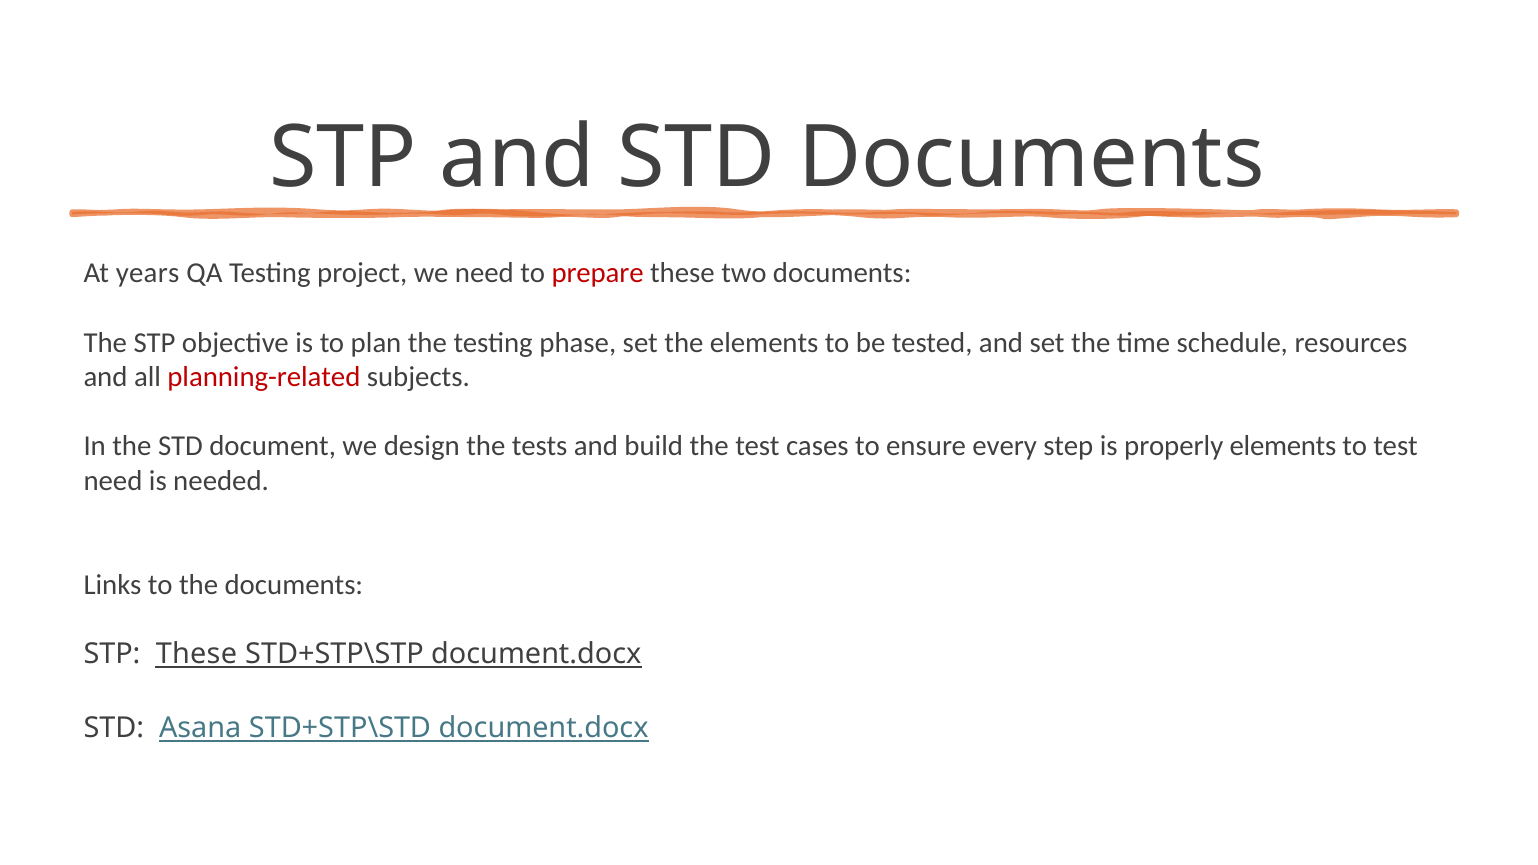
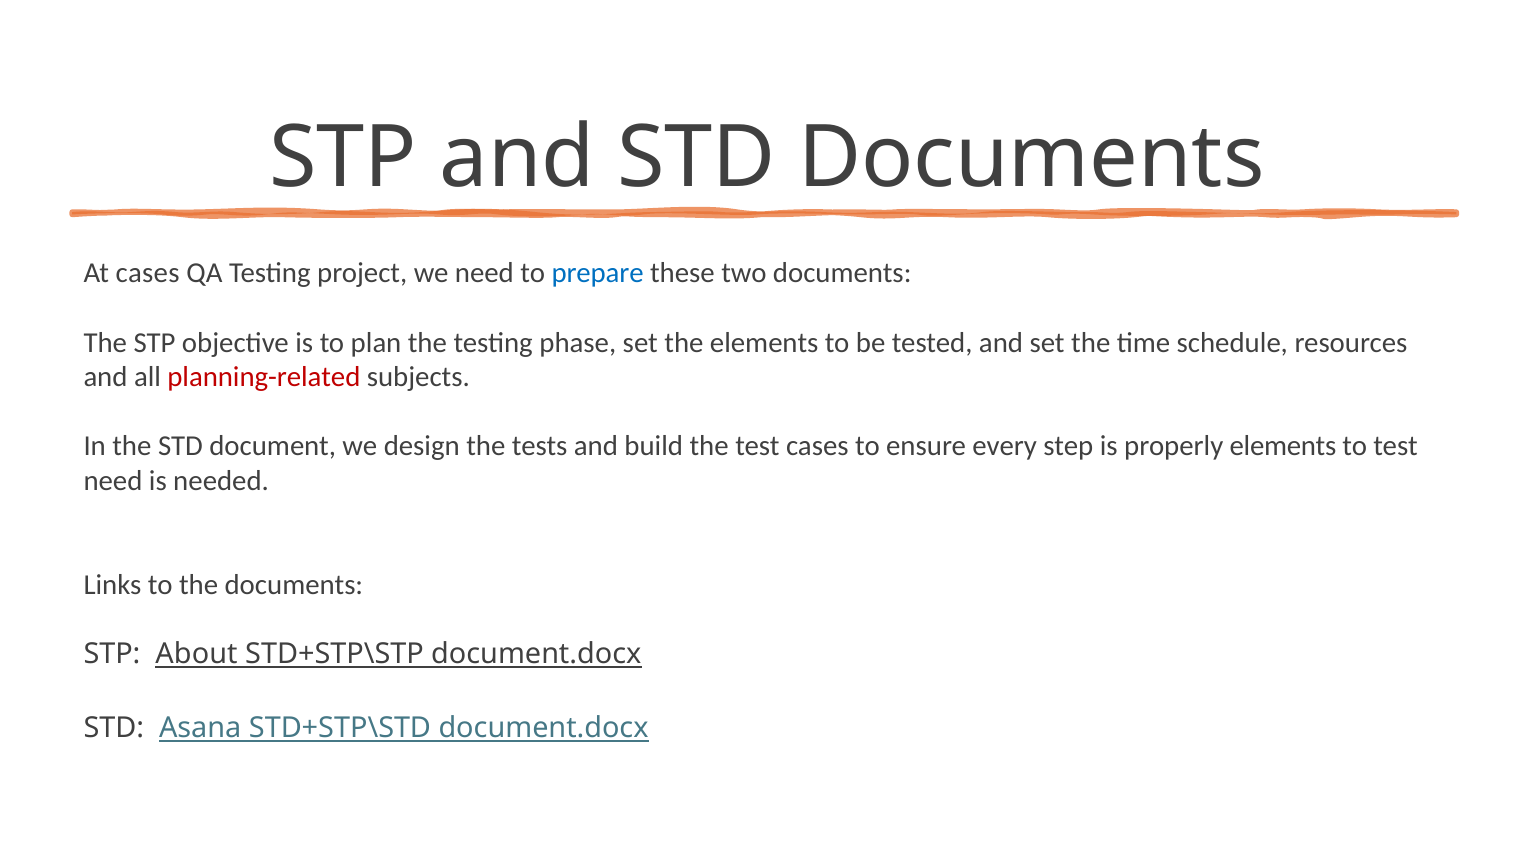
At years: years -> cases
prepare colour: red -> blue
STP These: These -> About
